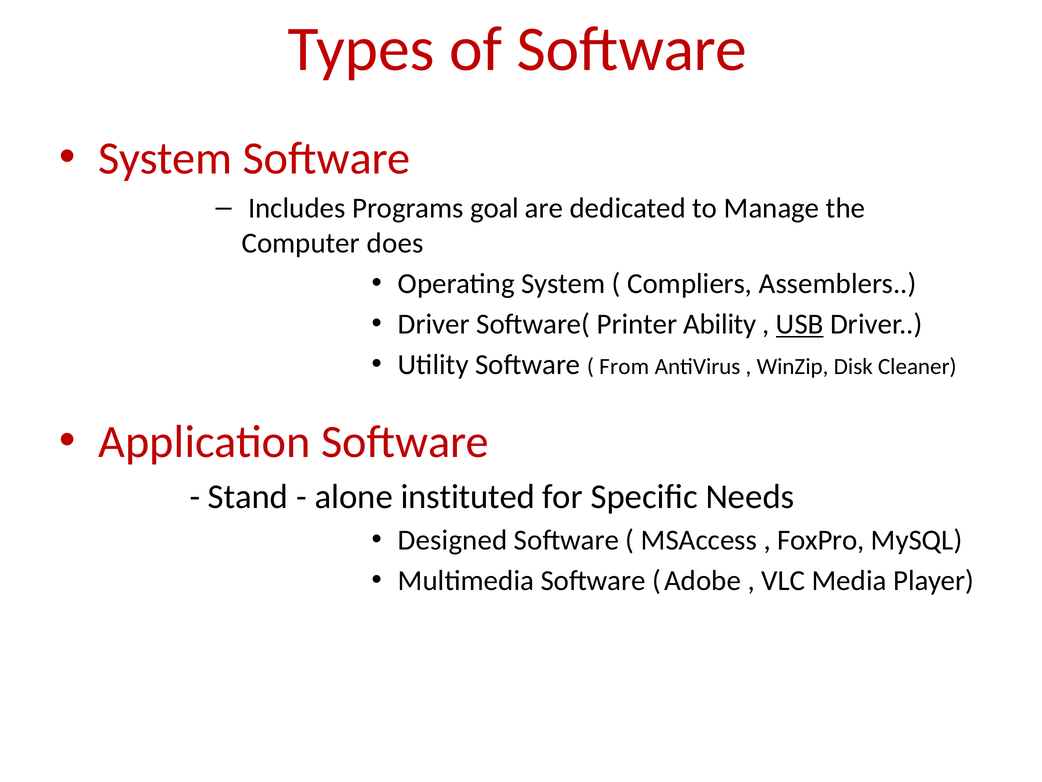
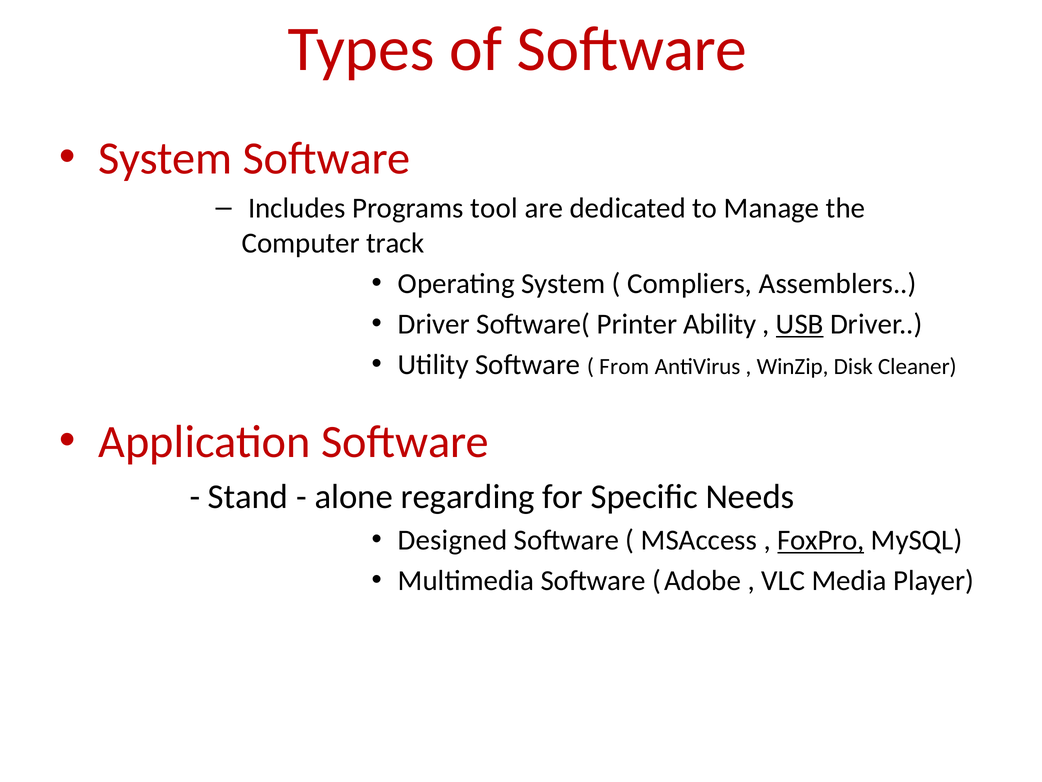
goal: goal -> tool
does: does -> track
instituted: instituted -> regarding
FoxPro underline: none -> present
